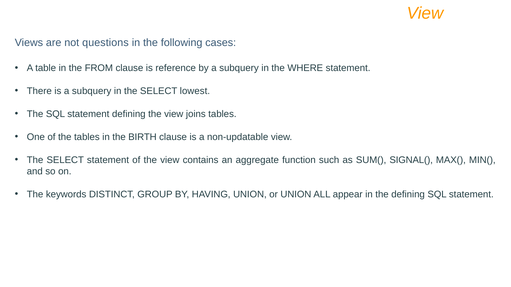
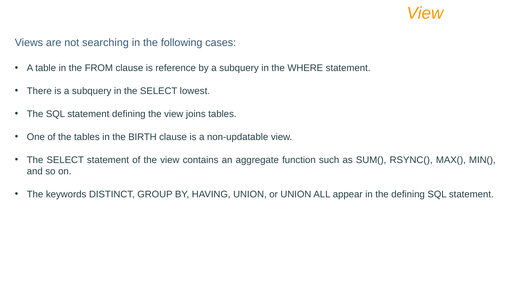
questions: questions -> searching
SIGNAL(: SIGNAL( -> RSYNC(
